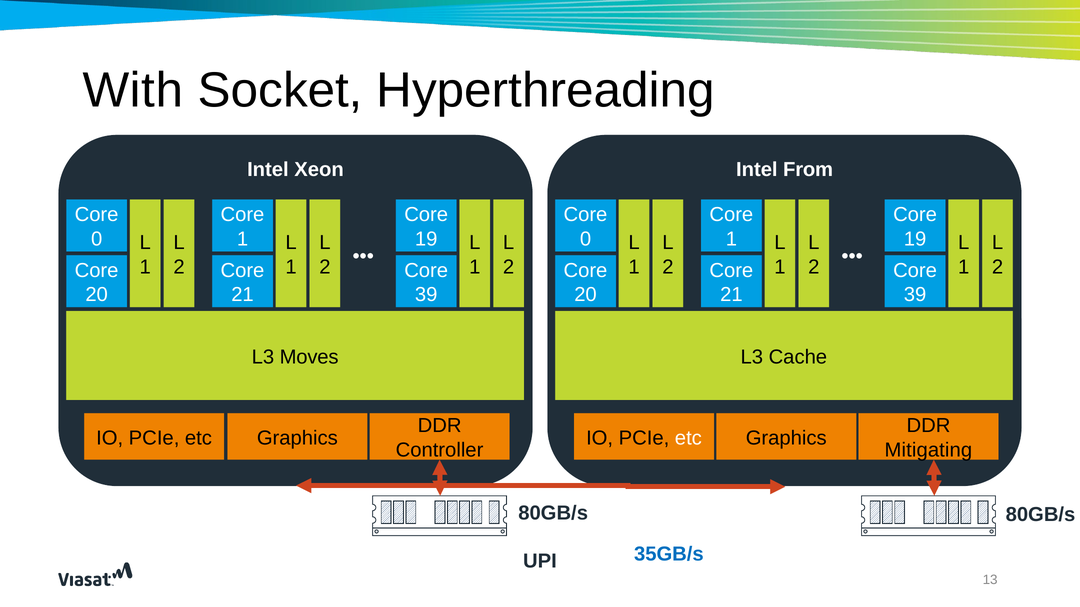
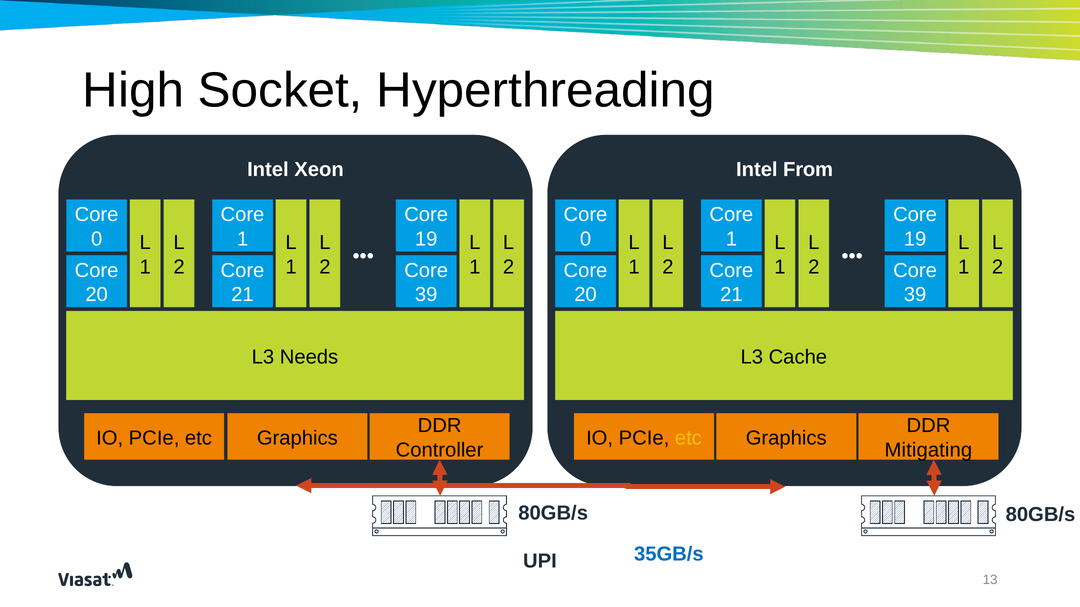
With: With -> High
Moves: Moves -> Needs
etc at (688, 438) colour: white -> yellow
